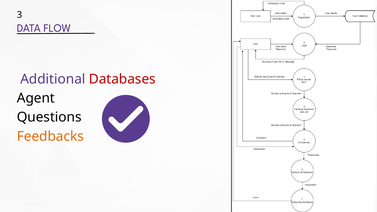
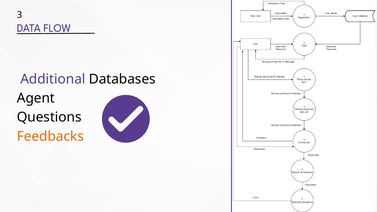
Databases colour: red -> black
